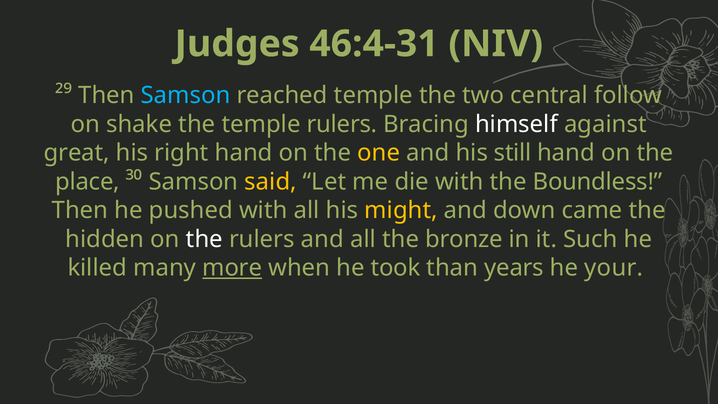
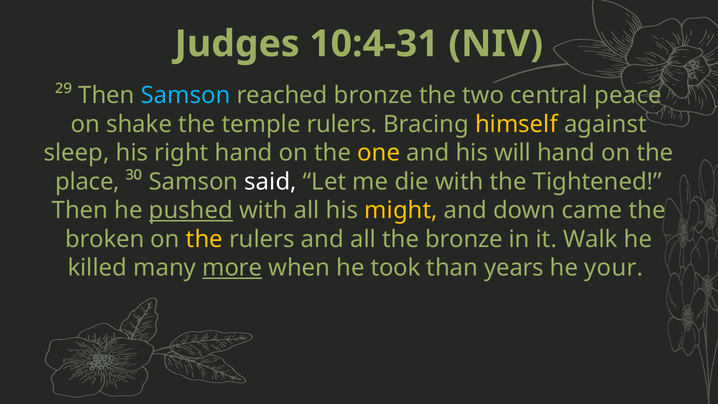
46:4-31: 46:4-31 -> 10:4-31
reached temple: temple -> bronze
follow: follow -> peace
himself colour: white -> yellow
great: great -> sleep
still: still -> will
said colour: yellow -> white
Boundless: Boundless -> Tightened
pushed underline: none -> present
hidden: hidden -> broken
the at (204, 239) colour: white -> yellow
Such: Such -> Walk
